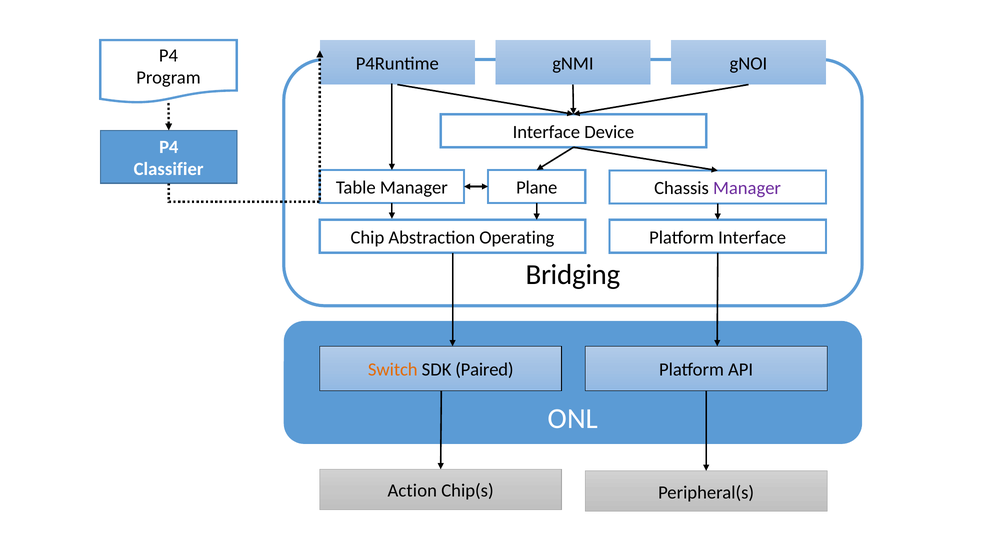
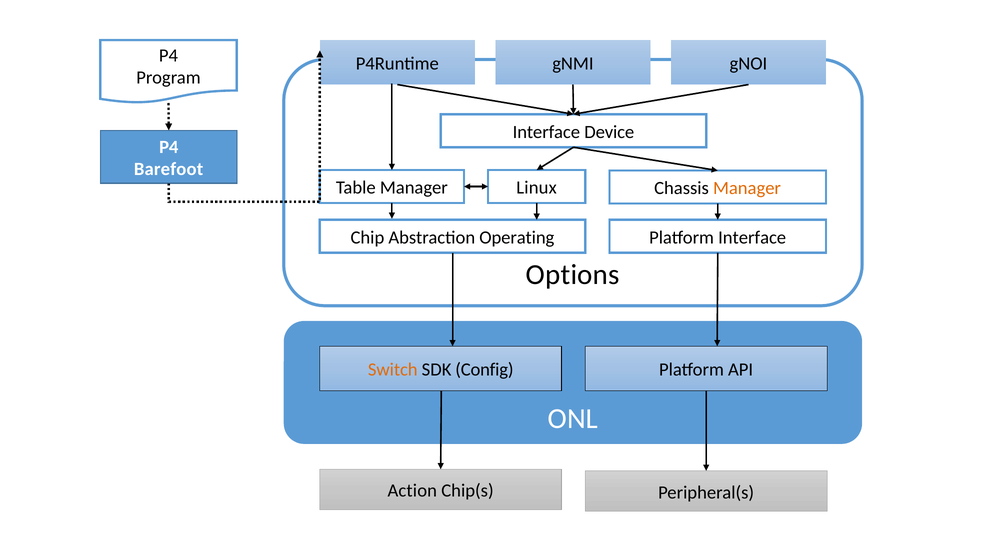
Classifier: Classifier -> Barefoot
Plane: Plane -> Linux
Manager at (747, 188) colour: purple -> orange
Bridging: Bridging -> Options
Paired: Paired -> Config
